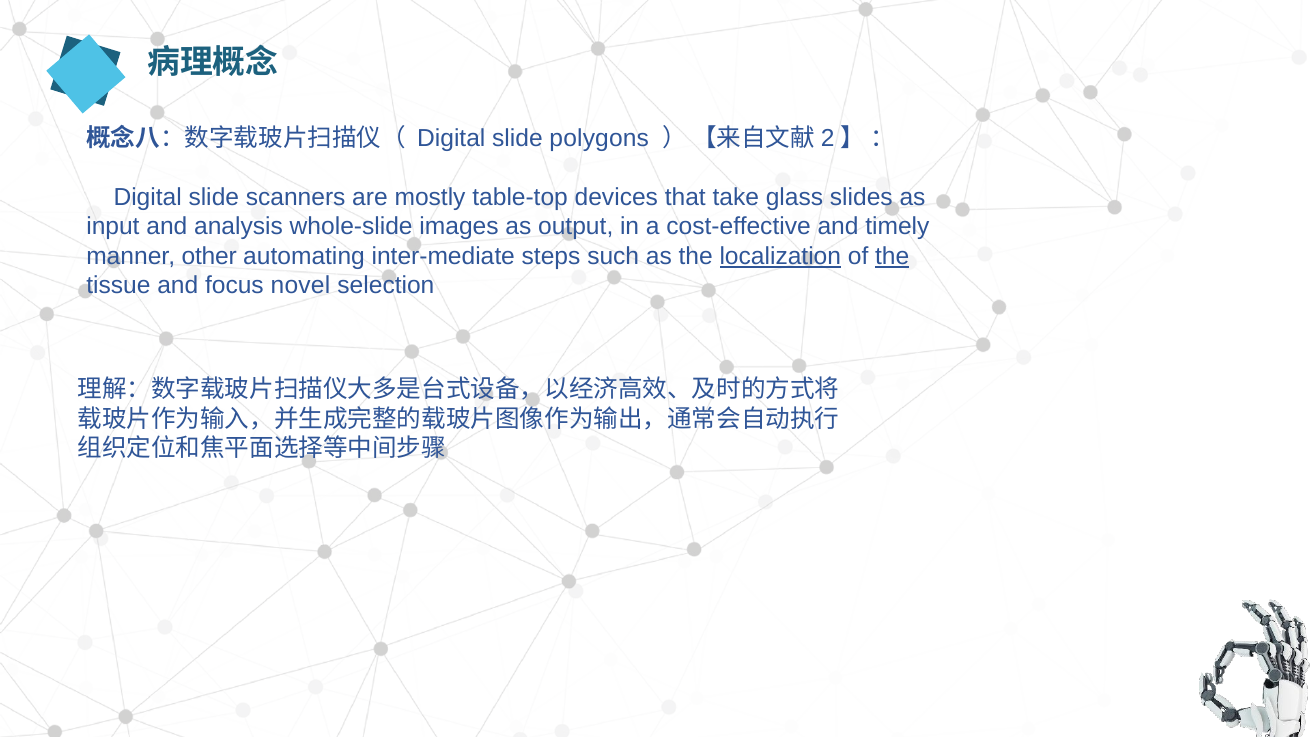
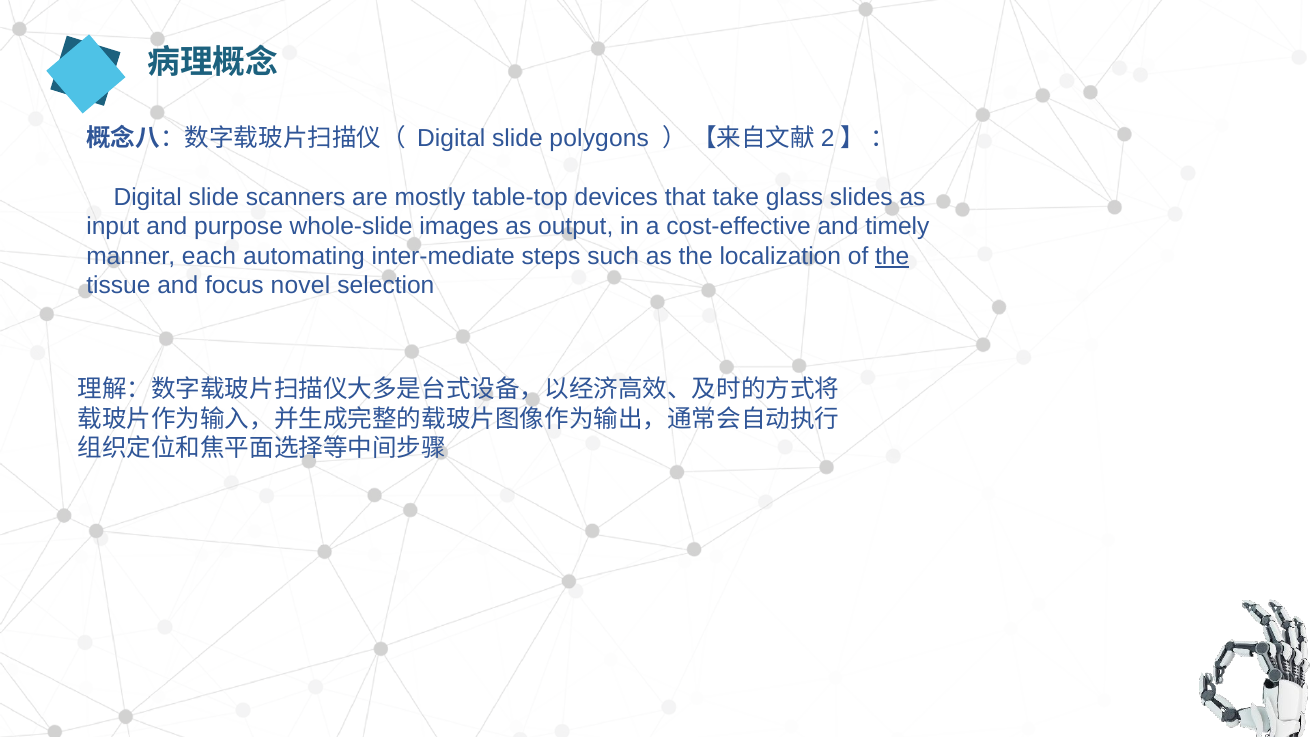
analysis: analysis -> purpose
other: other -> each
localization underline: present -> none
